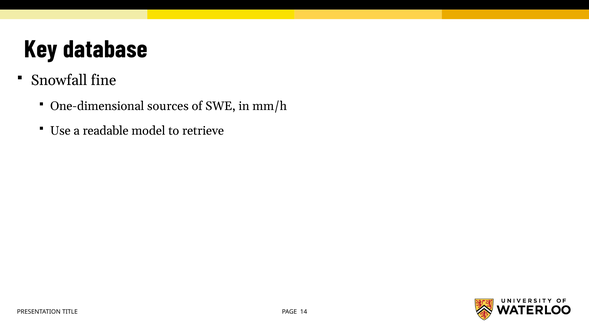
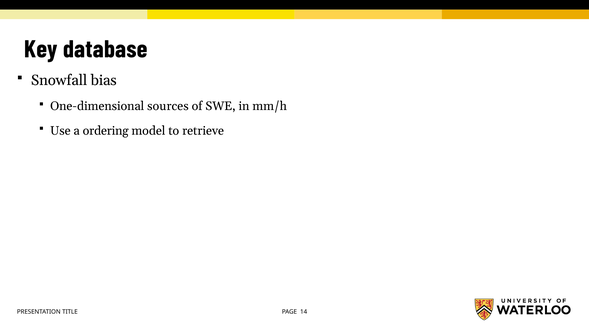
fine: fine -> bias
readable: readable -> ordering
